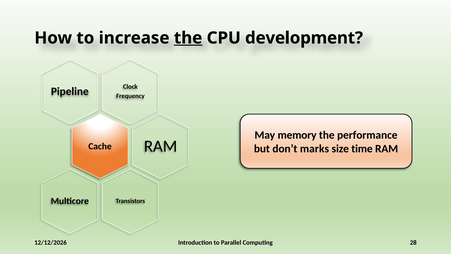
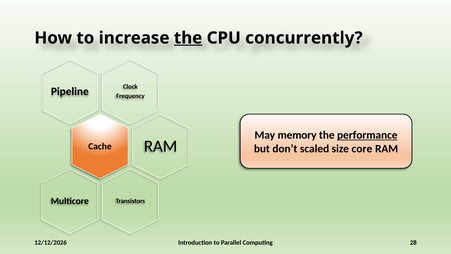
development: development -> concurrently
performance underline: none -> present
marks: marks -> scaled
time: time -> core
